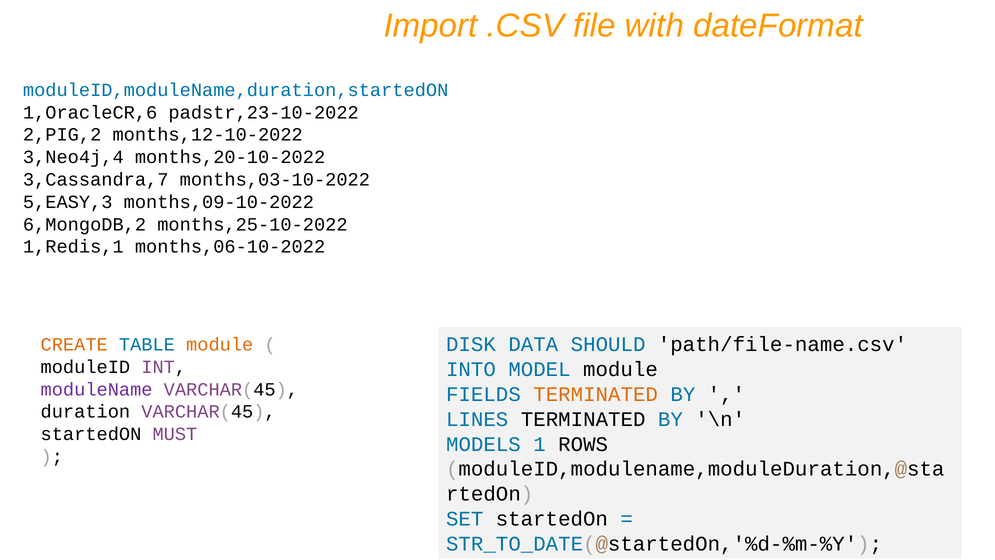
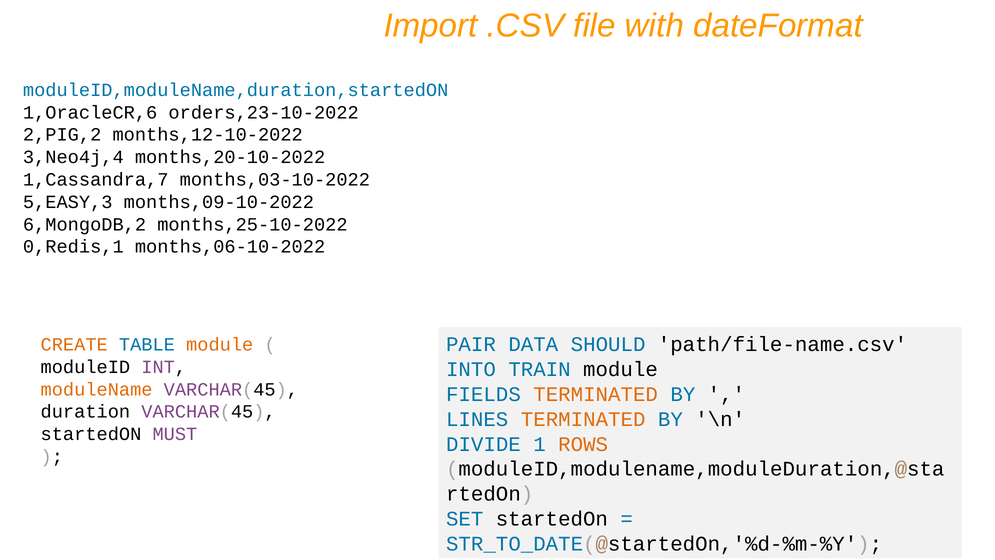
padstr,23-10-2022: padstr,23-10-2022 -> orders,23-10-2022
3,Cassandra,7: 3,Cassandra,7 -> 1,Cassandra,7
1,Redis,1: 1,Redis,1 -> 0,Redis,1
DISK: DISK -> PAIR
MODEL: MODEL -> TRAIN
moduleName colour: purple -> orange
TERMINATED at (583, 419) colour: black -> orange
MODELS: MODELS -> DIVIDE
ROWS colour: black -> orange
